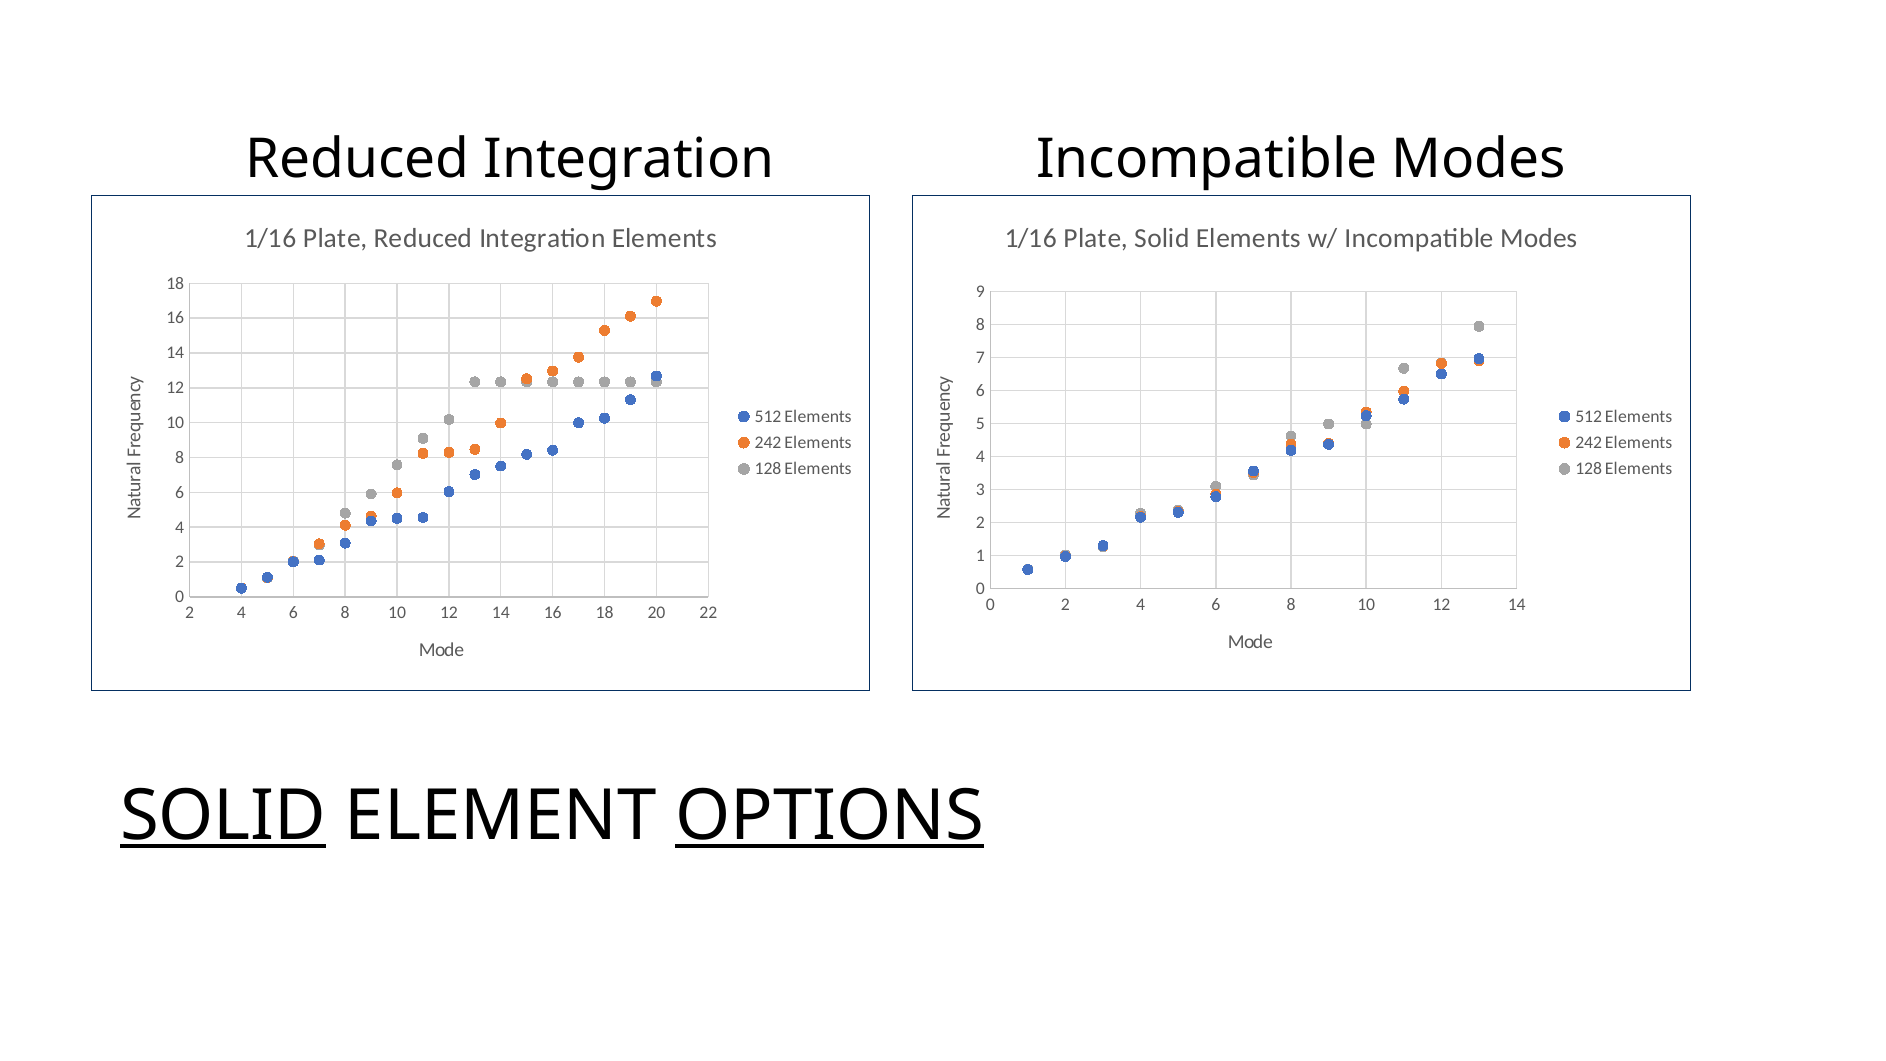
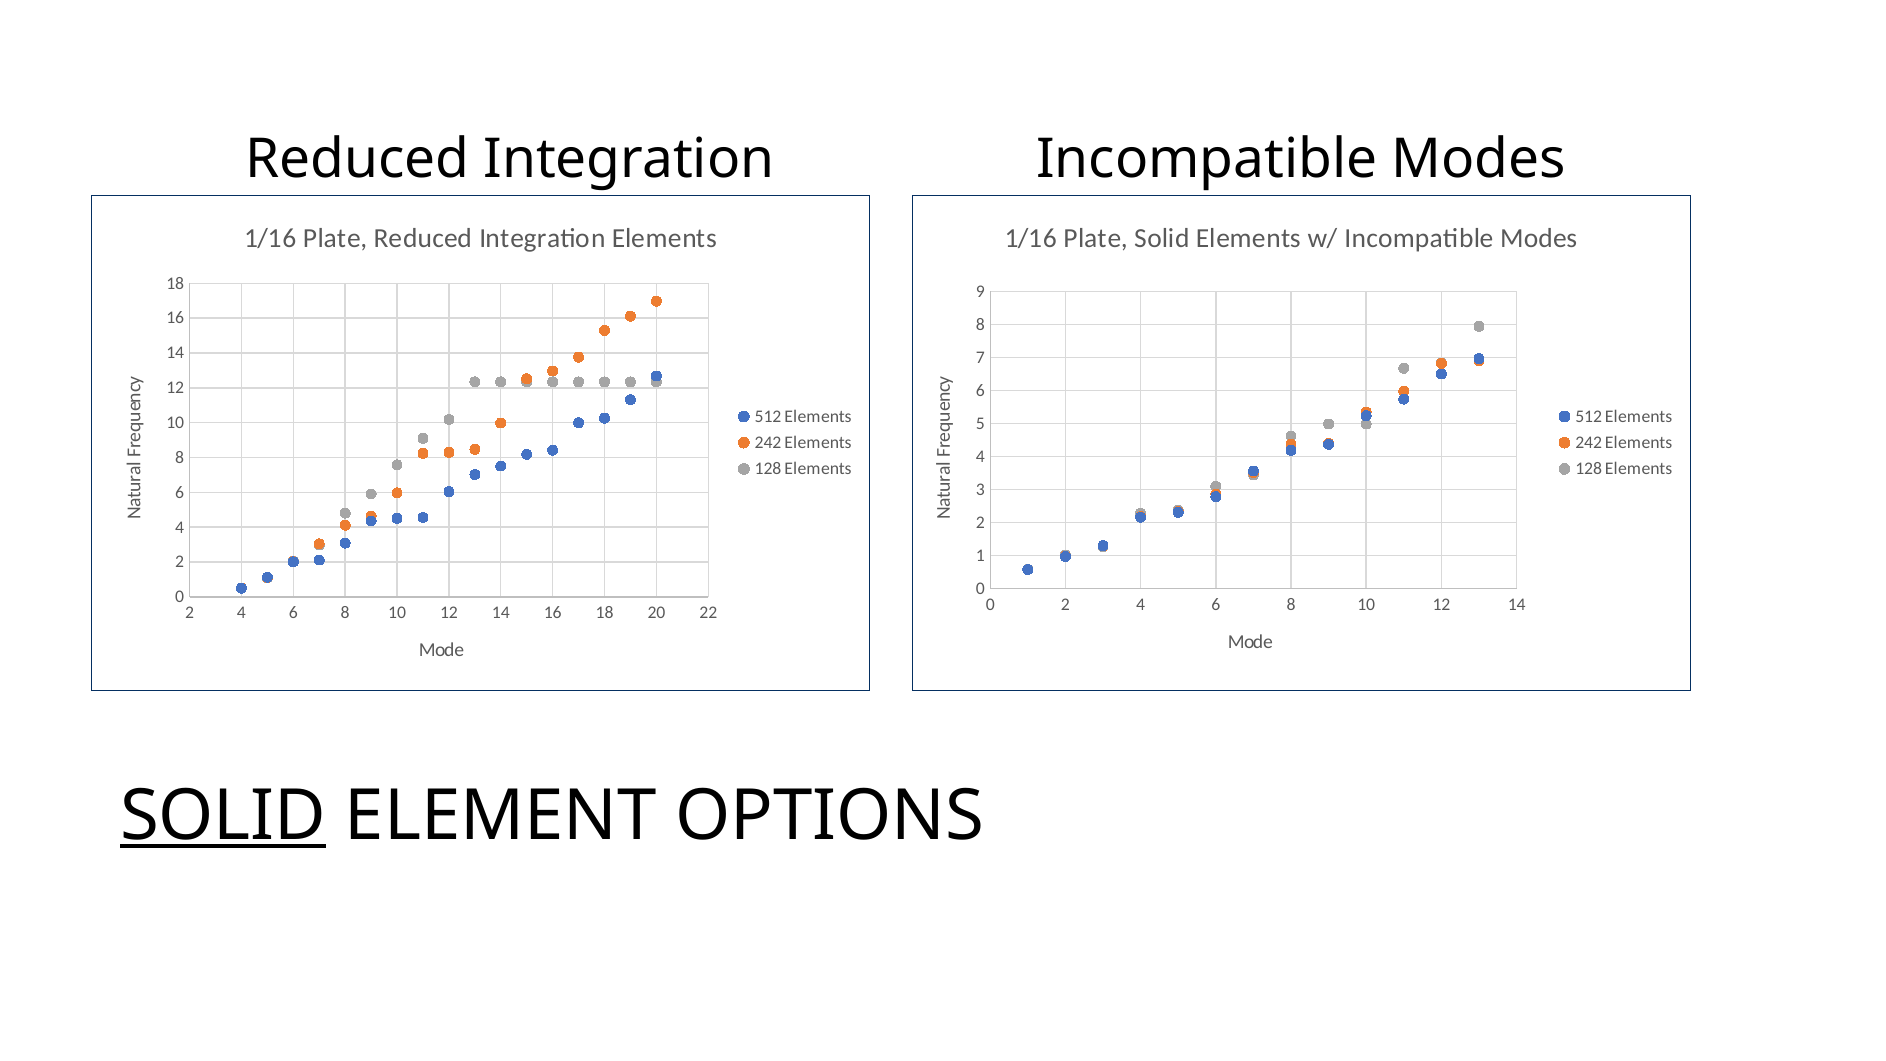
OPTIONS underline: present -> none
